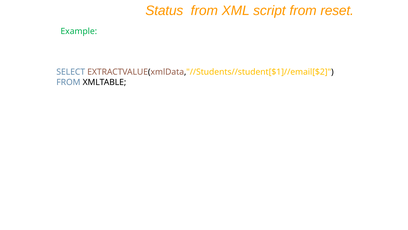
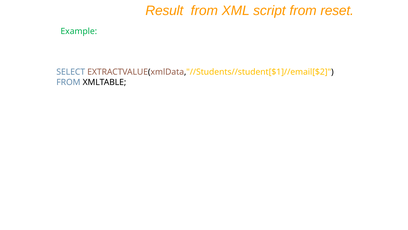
Status: Status -> Result
